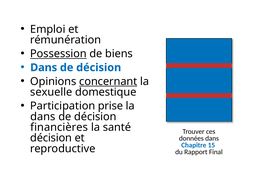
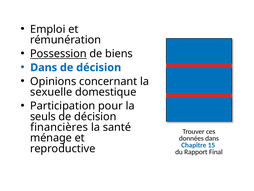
concernant underline: present -> none
prise: prise -> pour
dans at (43, 116): dans -> seuls
décision at (51, 138): décision -> ménage
